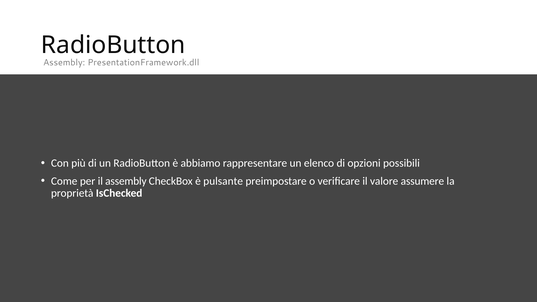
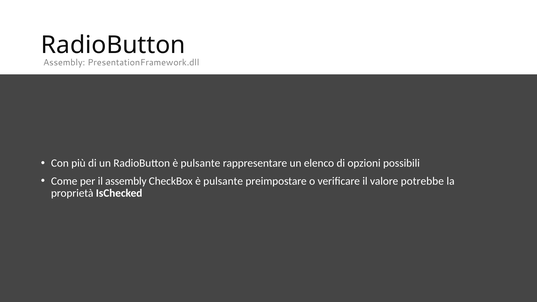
RadioButton è abbiamo: abbiamo -> pulsante
assumere: assumere -> potrebbe
